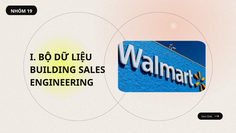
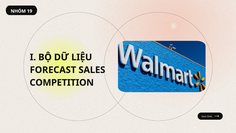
BUILDING: BUILDING -> FORECAST
ENGINEERING: ENGINEERING -> COMPETITION
